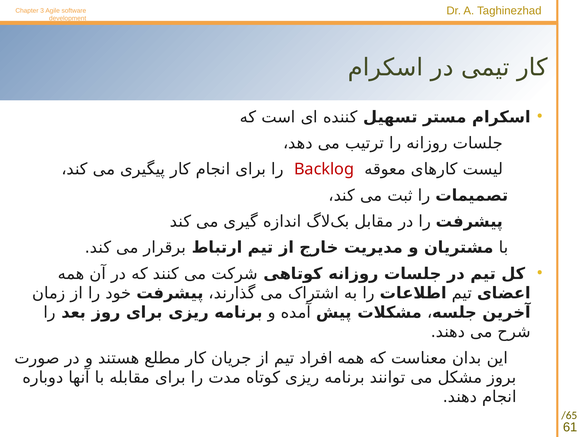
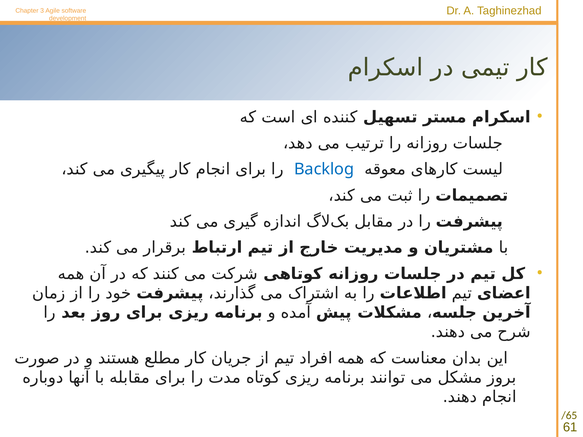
Backlog colour: red -> blue
